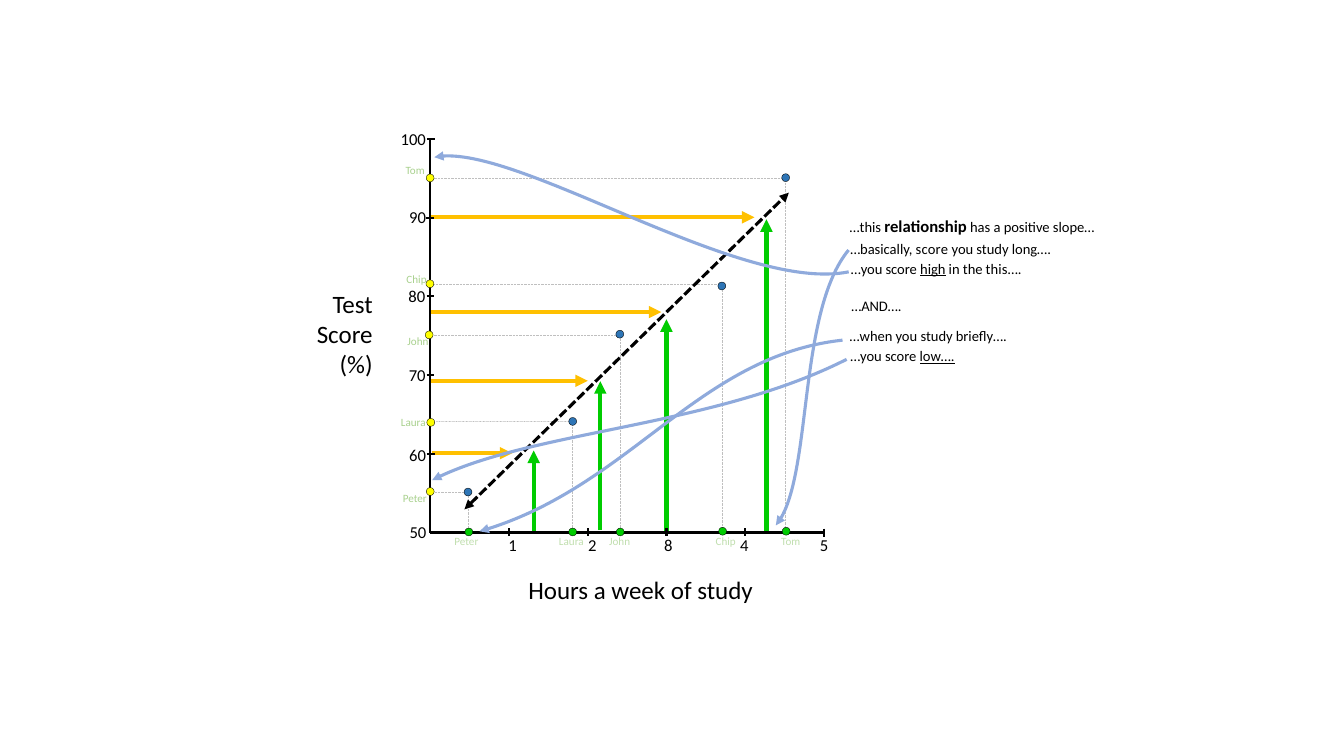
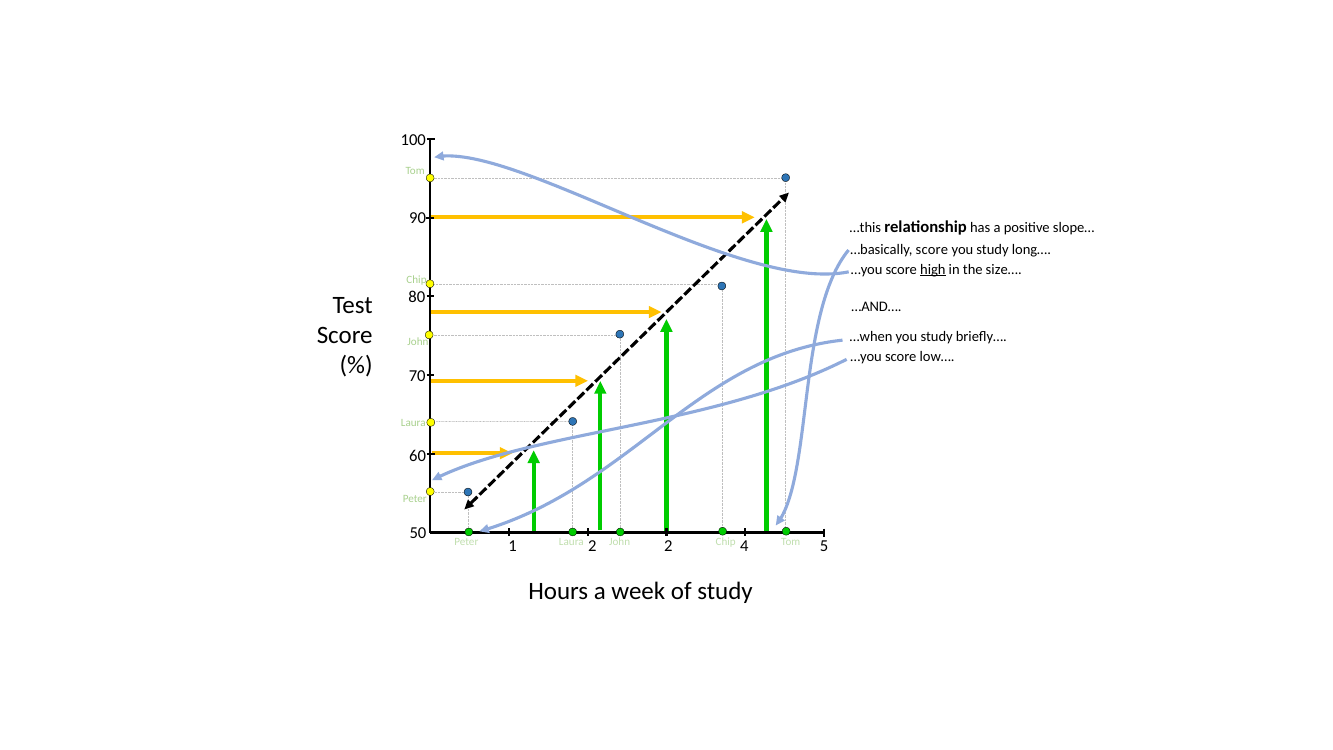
this…: this… -> size…
low… underline: present -> none
2 8: 8 -> 2
